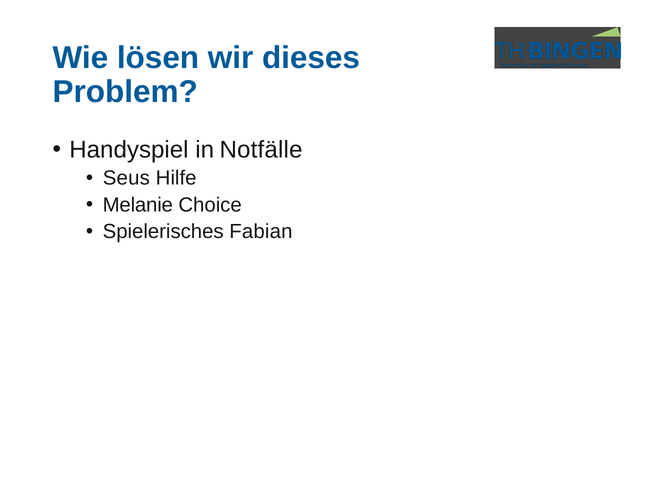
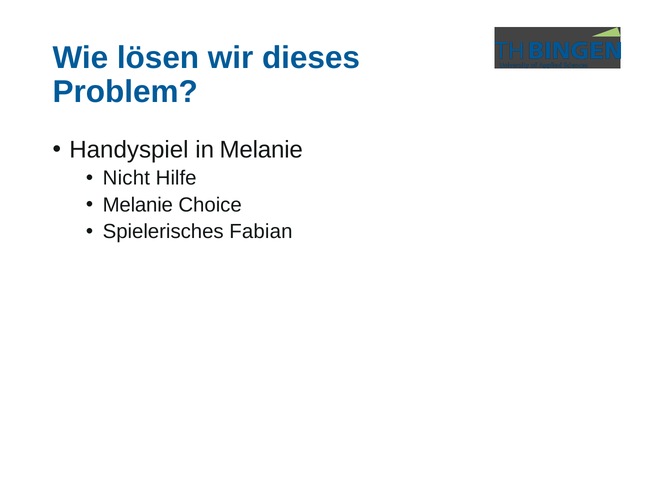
in Notfälle: Notfälle -> Melanie
Seus: Seus -> Nicht
